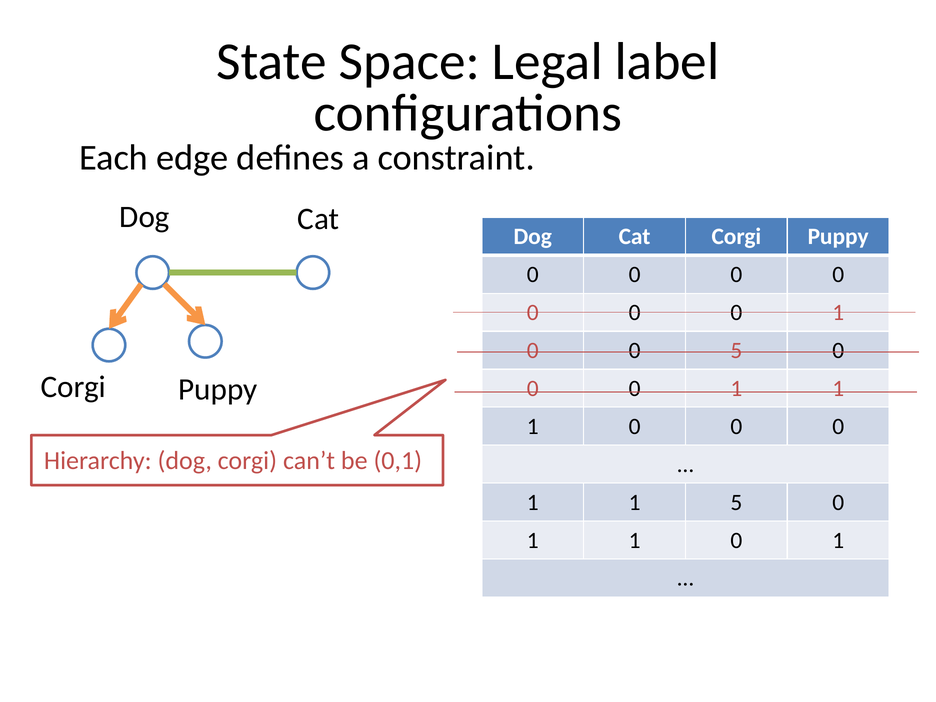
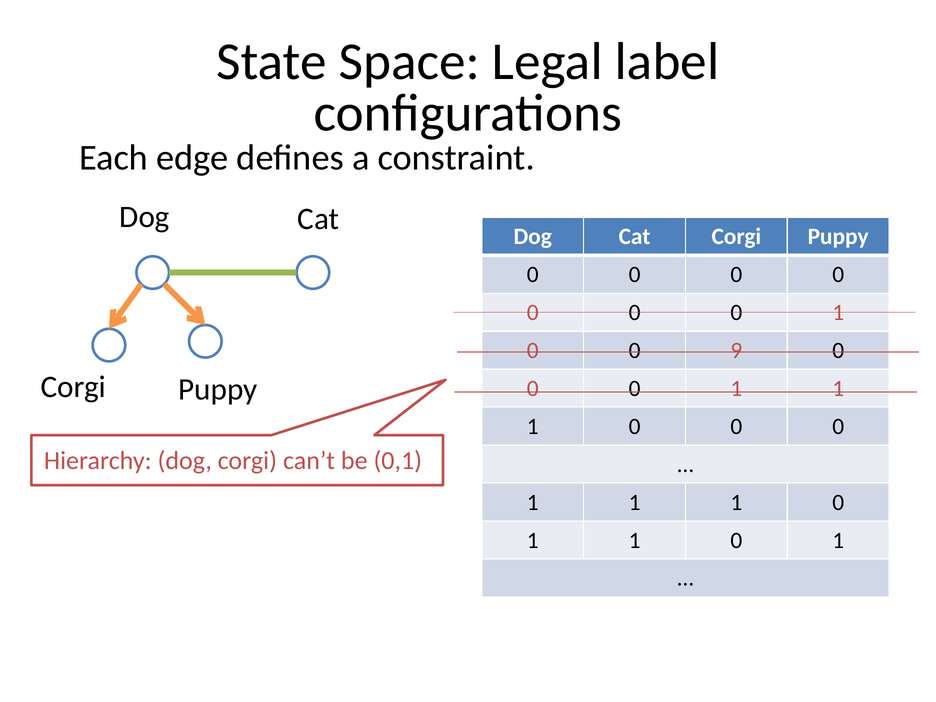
0 5: 5 -> 9
5 at (736, 502): 5 -> 1
